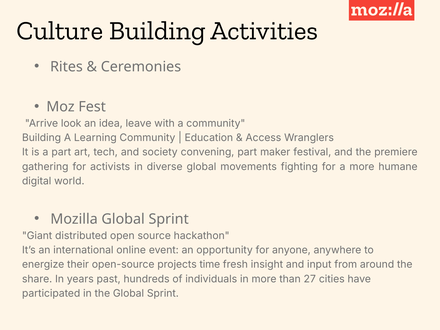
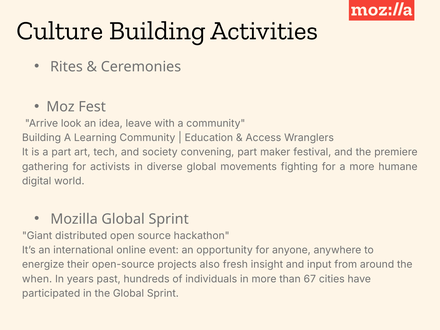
time: time -> also
share: share -> when
27: 27 -> 67
